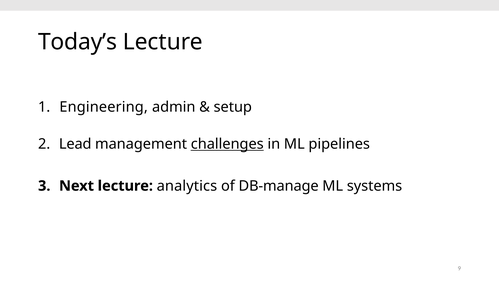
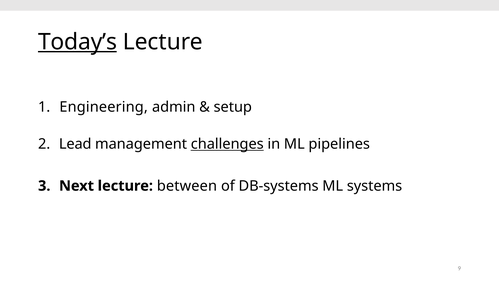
Today’s underline: none -> present
analytics: analytics -> between
DB-manage: DB-manage -> DB-systems
